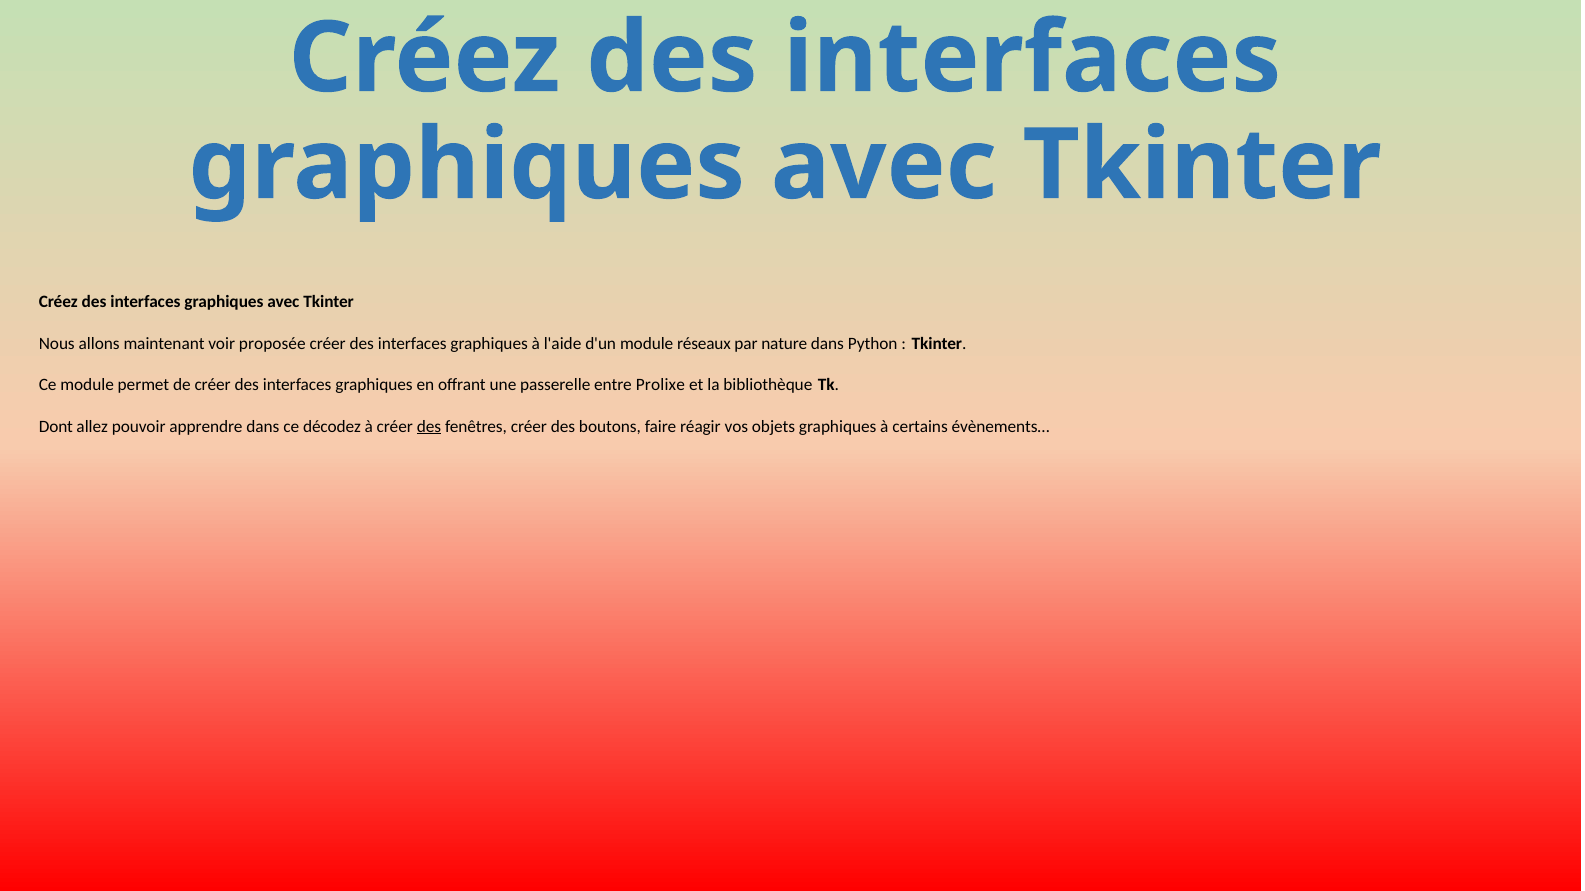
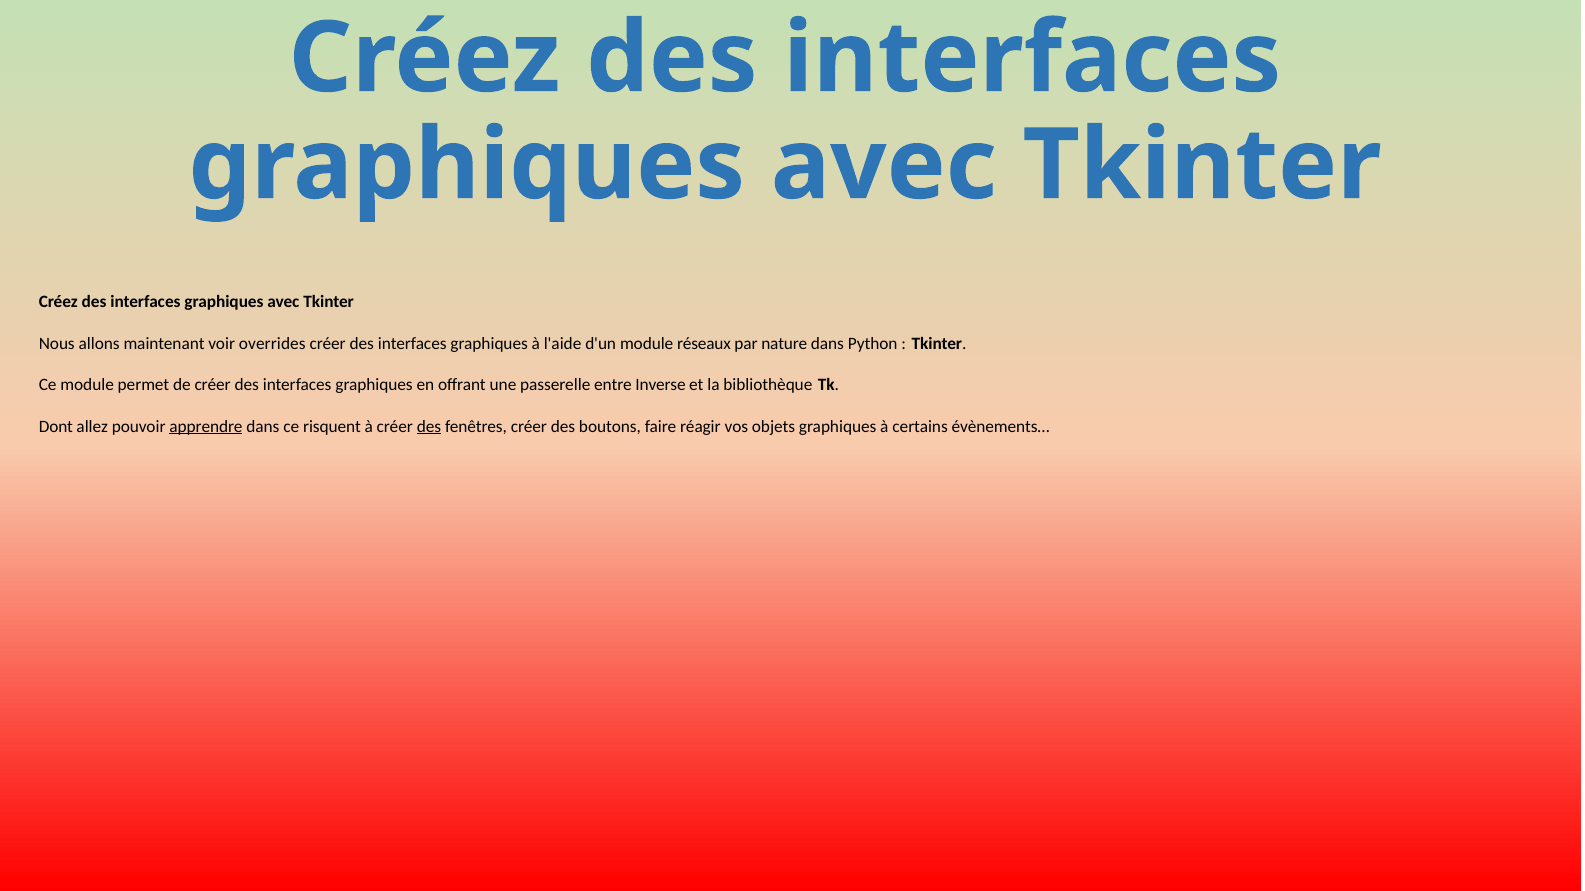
proposée: proposée -> overrides
Prolixe: Prolixe -> Inverse
apprendre underline: none -> present
décodez: décodez -> risquent
